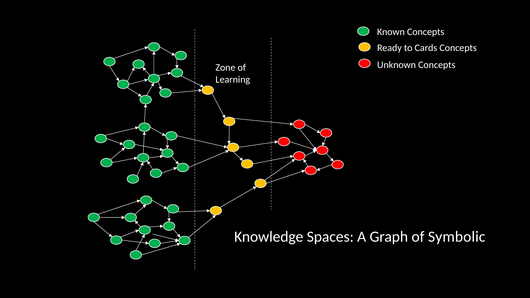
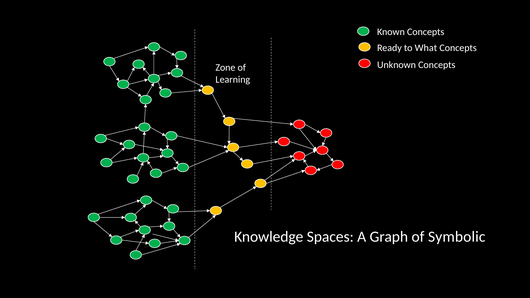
Cards: Cards -> What
